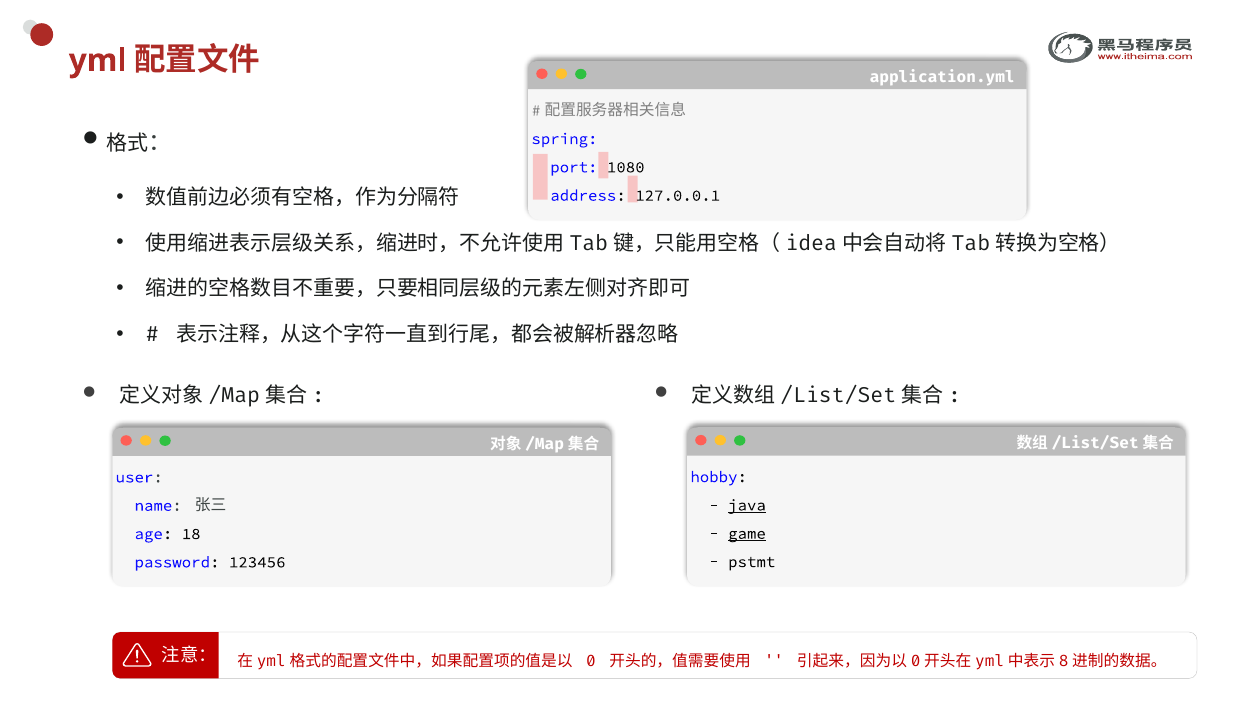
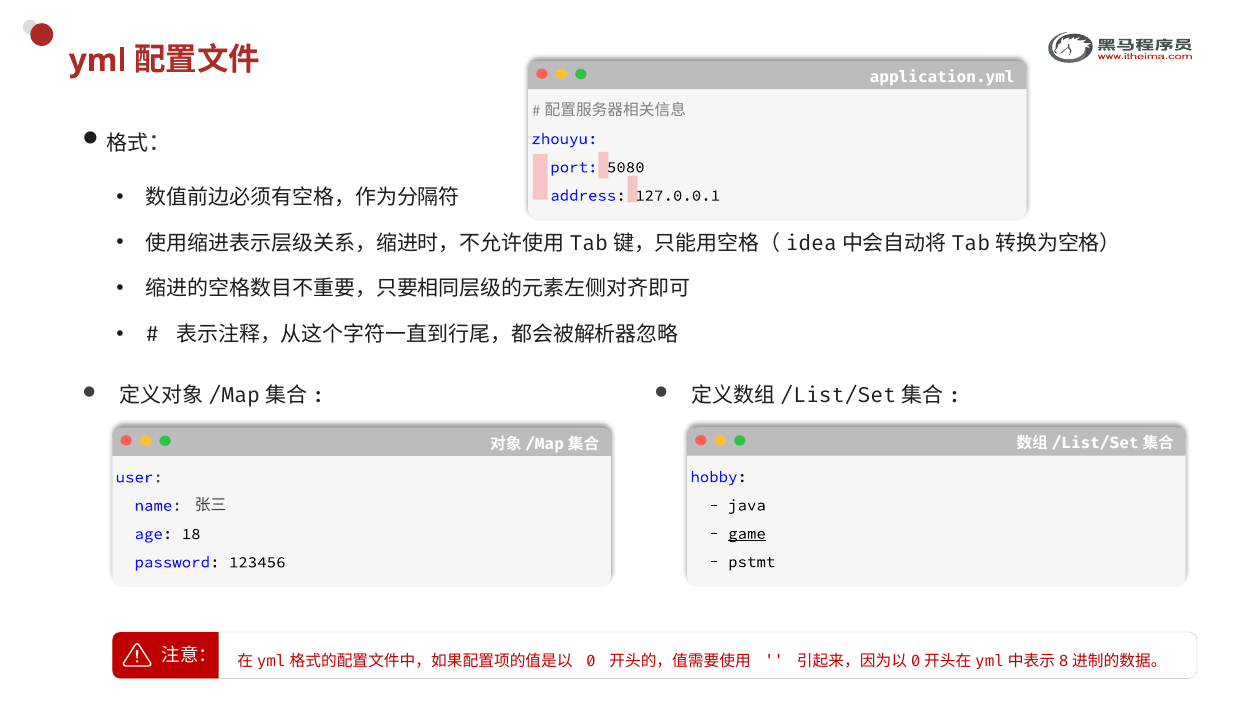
spring: spring -> zhouyu
1080: 1080 -> 5080
java underline: present -> none
